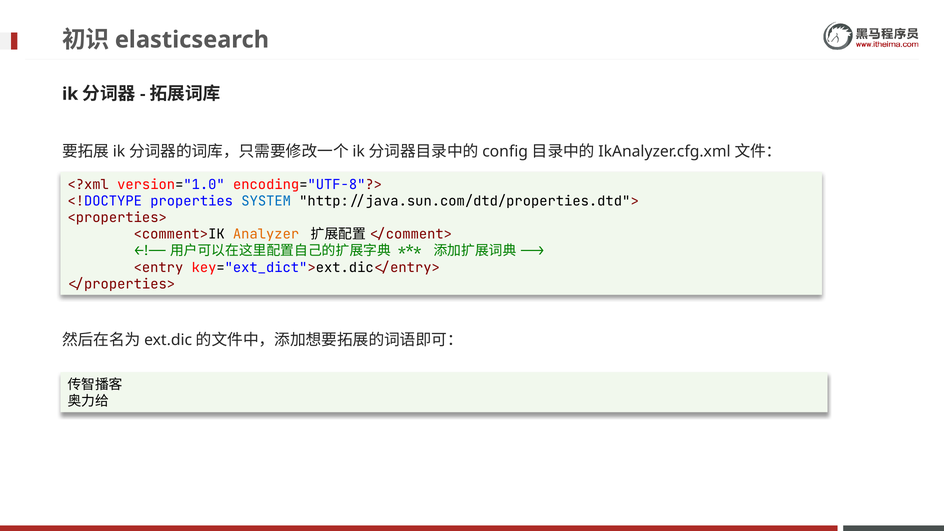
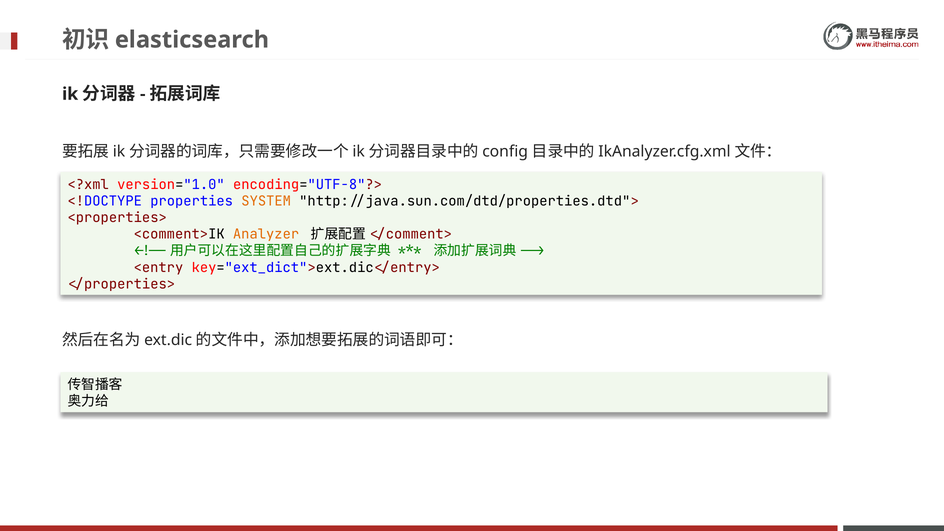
SYSTEM colour: blue -> orange
